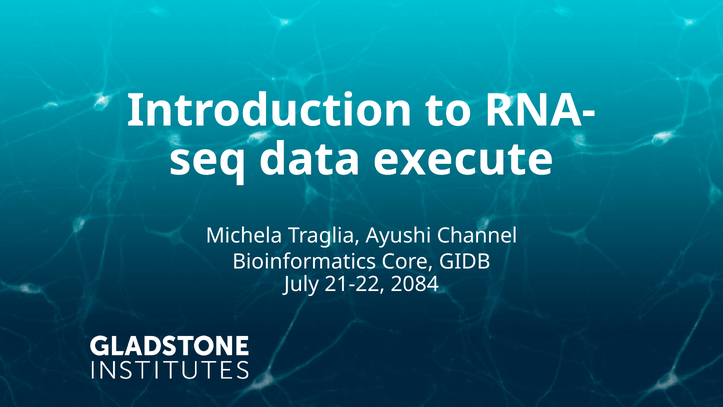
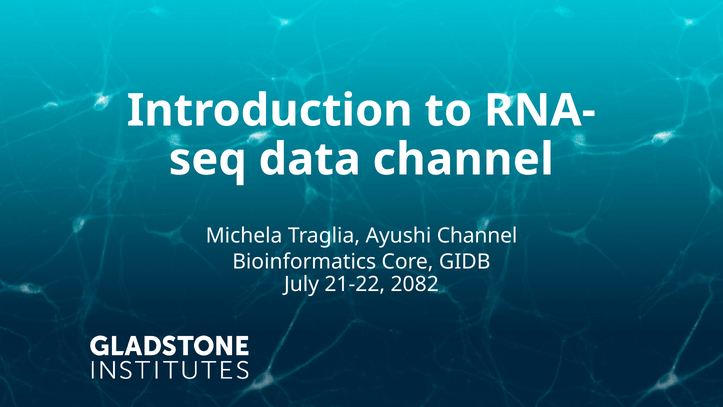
data execute: execute -> channel
2084: 2084 -> 2082
